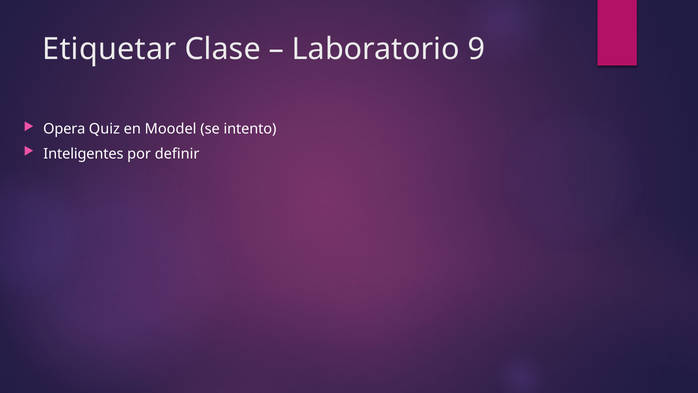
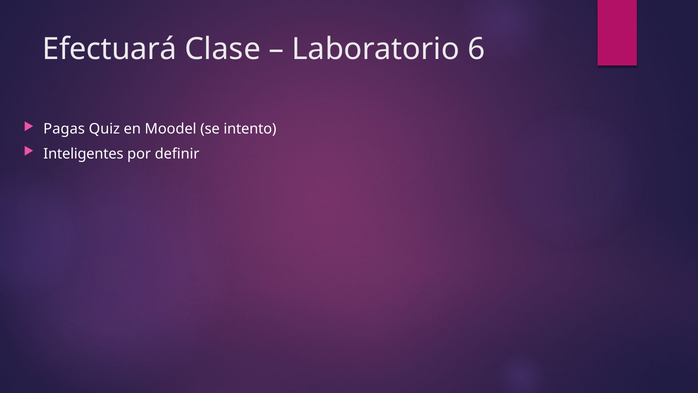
Etiquetar: Etiquetar -> Efectuará
9: 9 -> 6
Opera: Opera -> Pagas
